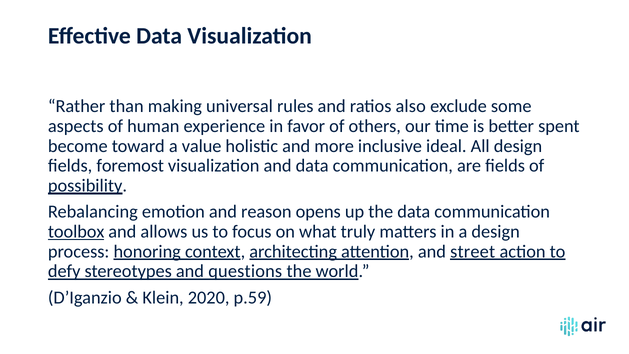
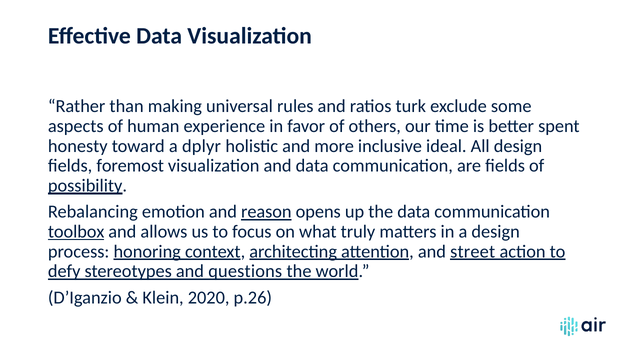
also: also -> turk
become: become -> honesty
value: value -> dplyr
reason underline: none -> present
p.59: p.59 -> p.26
